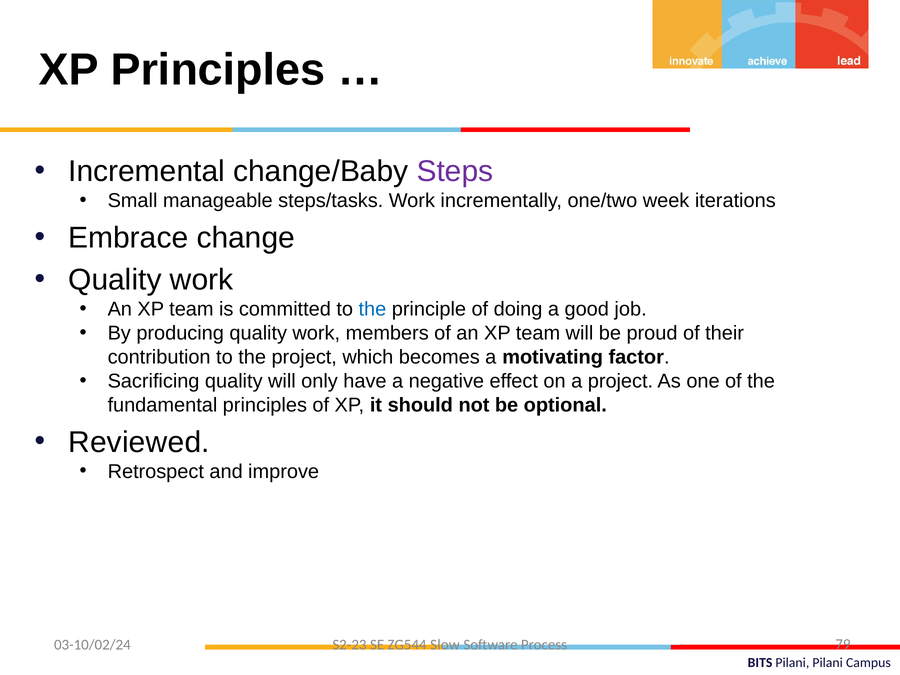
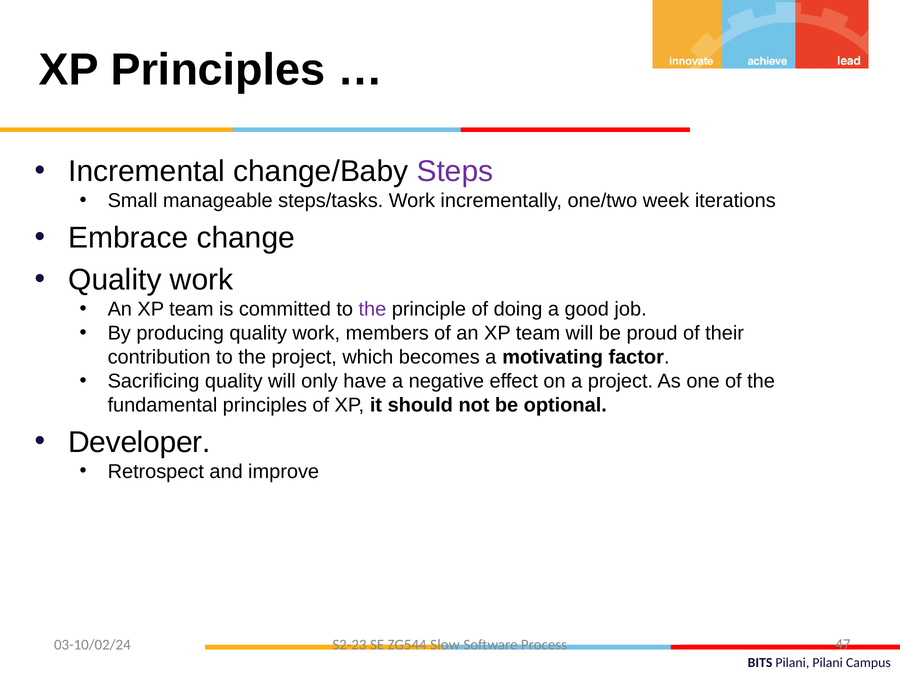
the at (372, 309) colour: blue -> purple
Reviewed: Reviewed -> Developer
79: 79 -> 47
